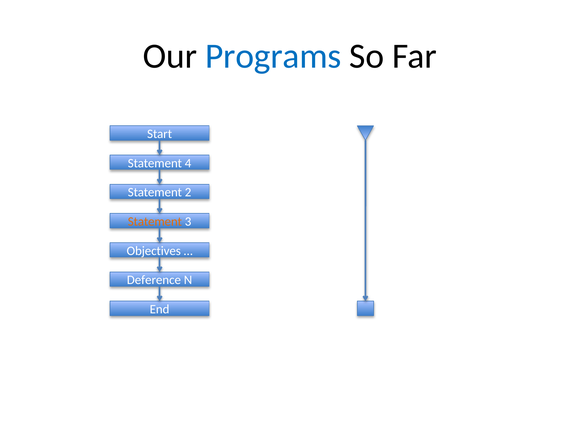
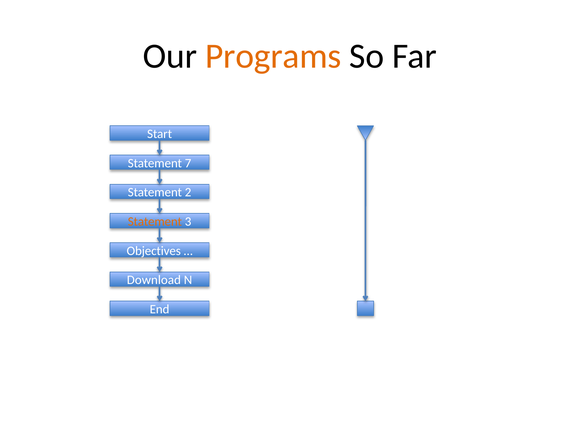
Programs colour: blue -> orange
4: 4 -> 7
Deference: Deference -> Download
